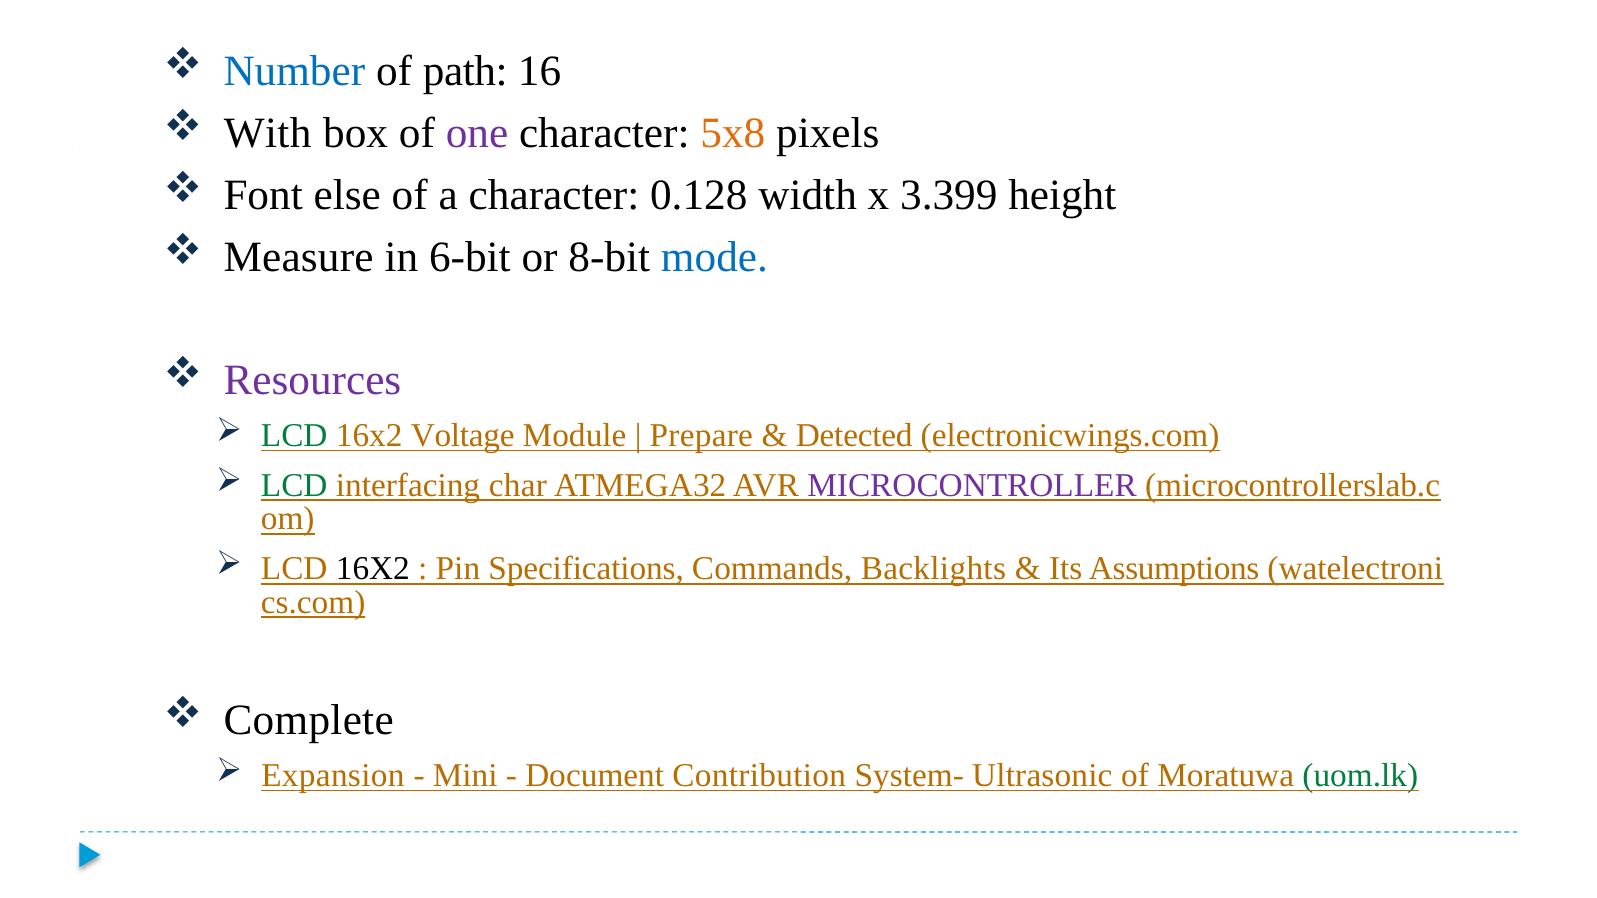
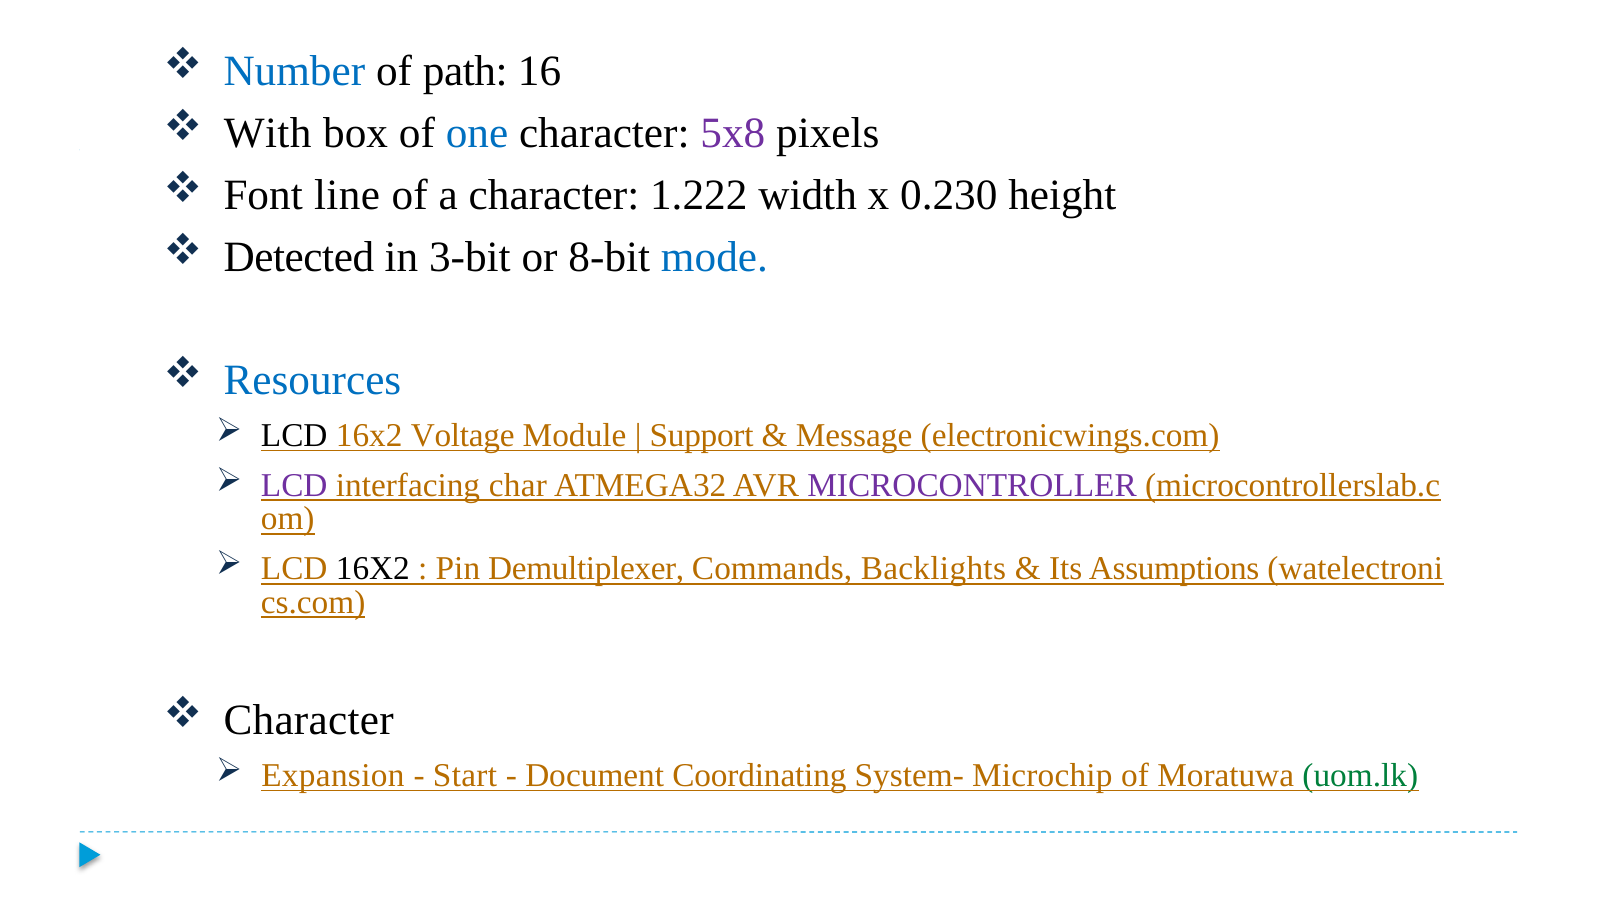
one colour: purple -> blue
5x8 colour: orange -> purple
else: else -> line
0.128: 0.128 -> 1.222
3.399: 3.399 -> 0.230
Measure: Measure -> Detected
6-bit: 6-bit -> 3-bit
Resources colour: purple -> blue
LCD at (294, 436) colour: green -> black
Prepare: Prepare -> Support
Detected: Detected -> Message
LCD at (294, 486) colour: green -> purple
Specifications: Specifications -> Demultiplexer
Complete at (309, 721): Complete -> Character
Mini: Mini -> Start
Contribution: Contribution -> Coordinating
Ultrasonic: Ultrasonic -> Microchip
